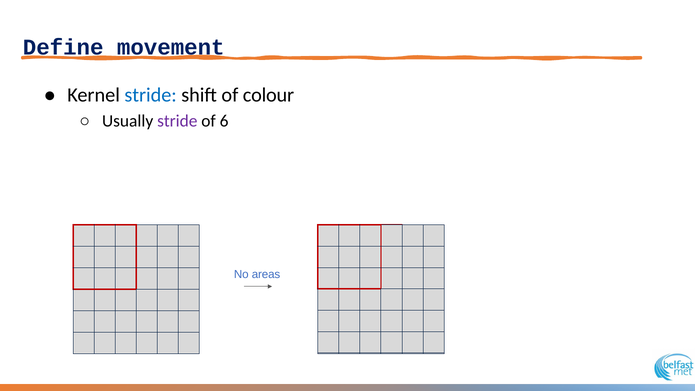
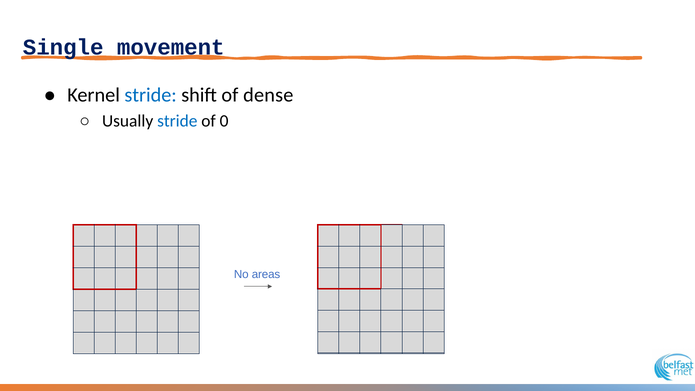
Define: Define -> Single
colour: colour -> dense
stride at (177, 121) colour: purple -> blue
6: 6 -> 0
